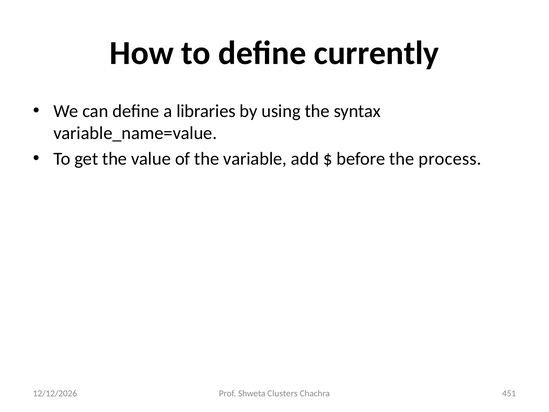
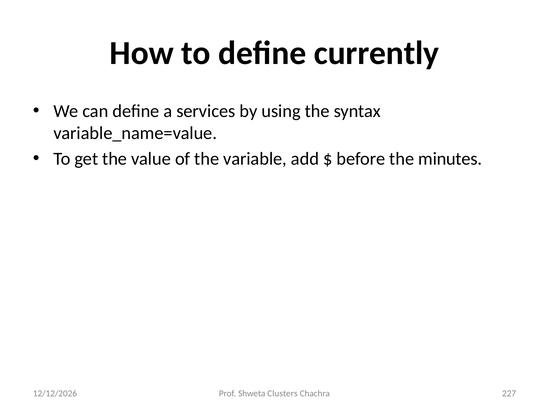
libraries: libraries -> services
process: process -> minutes
451: 451 -> 227
